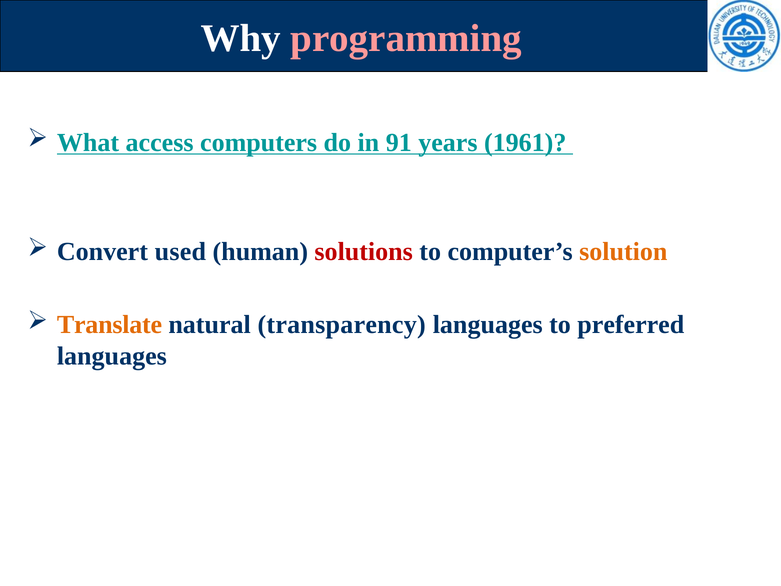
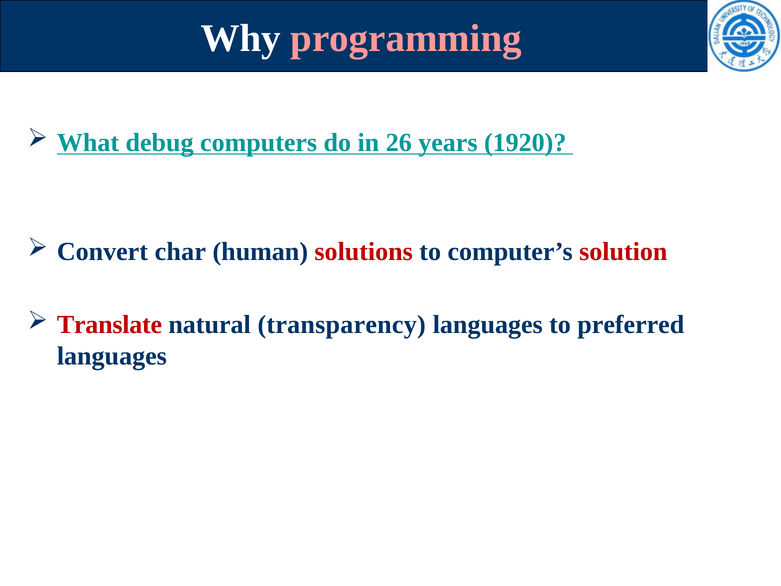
access: access -> debug
91: 91 -> 26
1961: 1961 -> 1920
used: used -> char
solution colour: orange -> red
Translate colour: orange -> red
